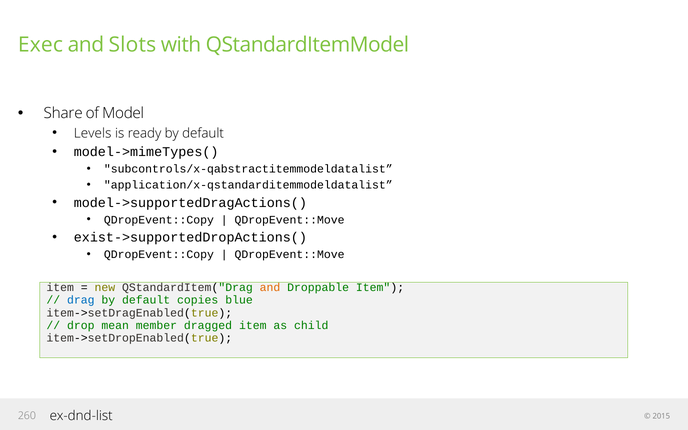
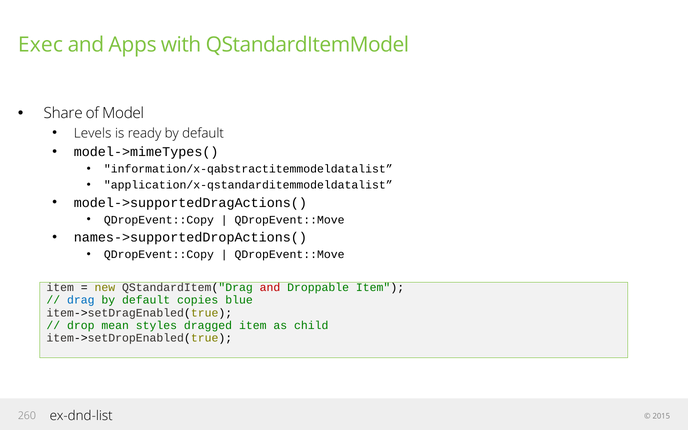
Slots: Slots -> Apps
subcontrols/x-qabstractitemmodeldatalist: subcontrols/x-qabstractitemmodeldatalist -> information/x-qabstractitemmodeldatalist
exist->supportedDropActions(: exist->supportedDropActions( -> names->supportedDropActions(
and at (270, 288) colour: orange -> red
member: member -> styles
